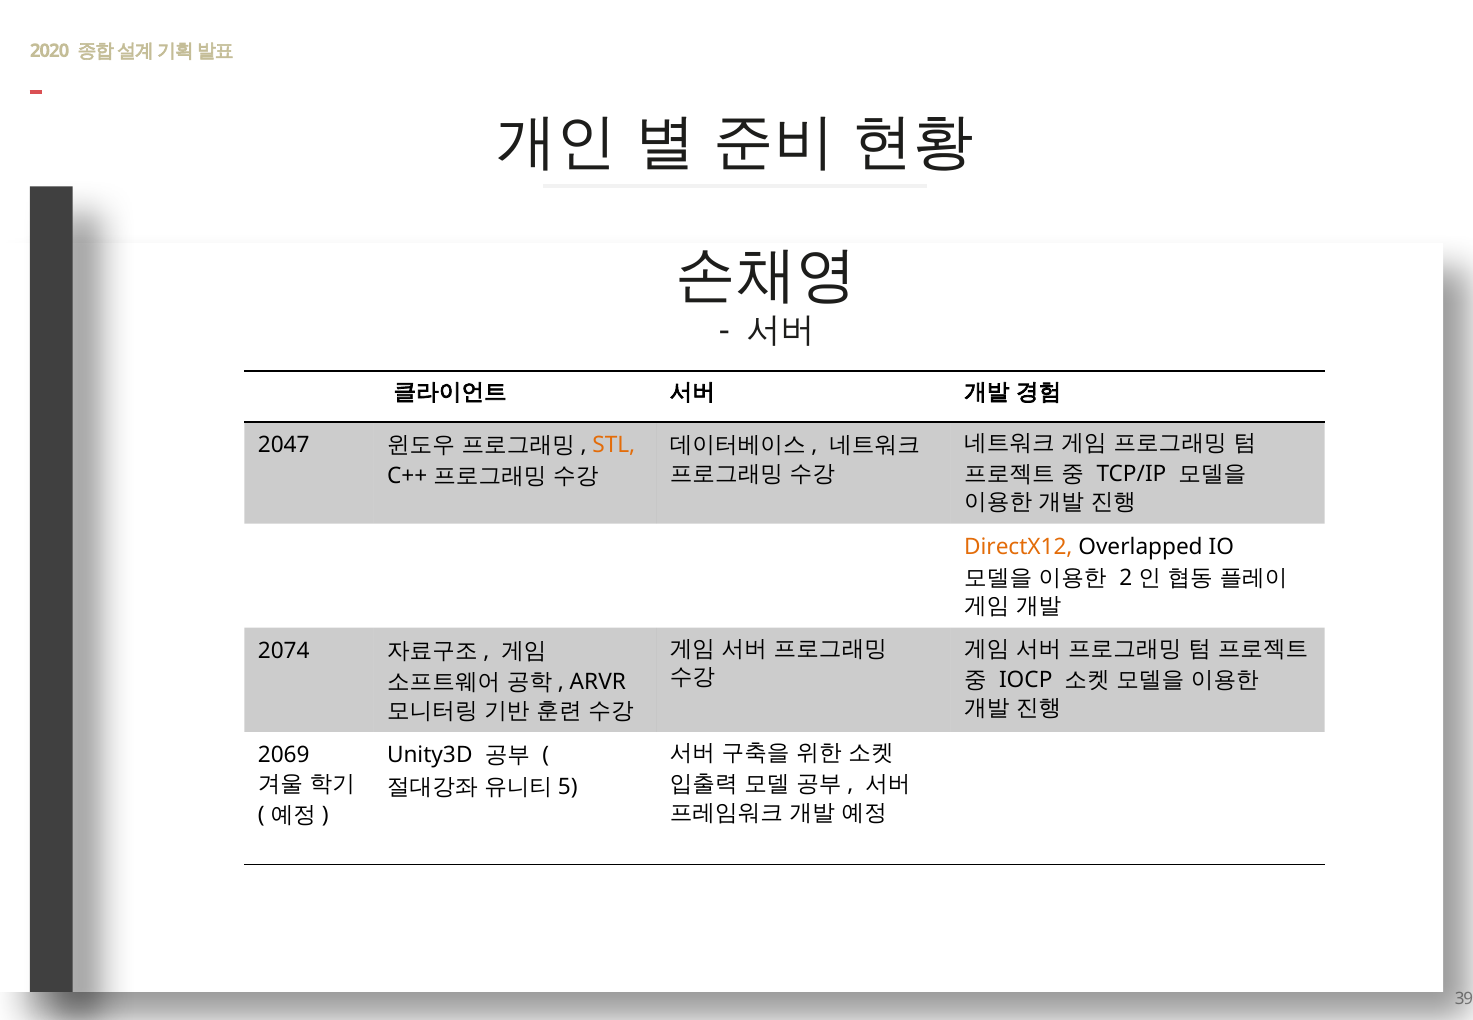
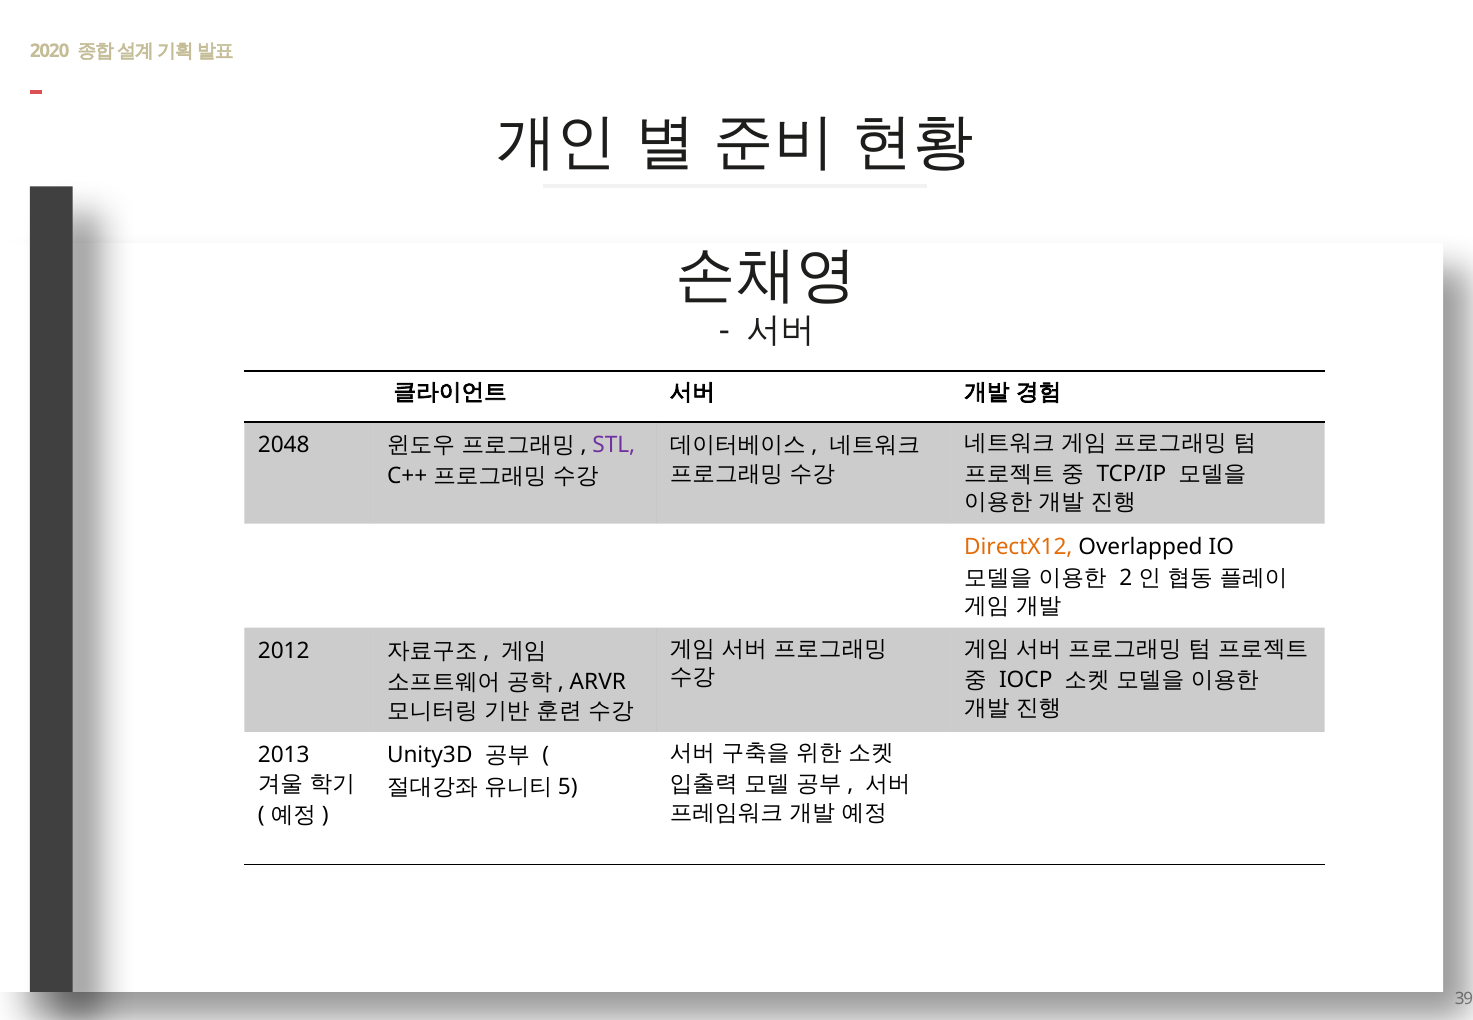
2047: 2047 -> 2048
STL colour: orange -> purple
2074: 2074 -> 2012
2069: 2069 -> 2013
